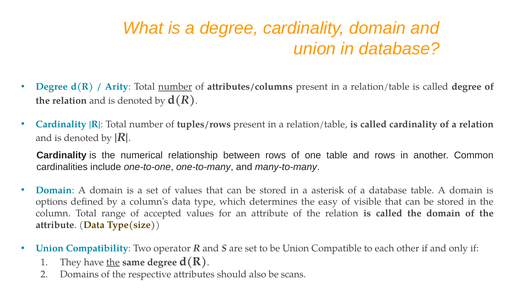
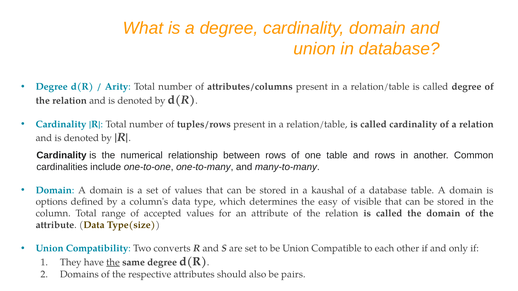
number at (175, 87) underline: present -> none
asterisk: asterisk -> kaushal
operator: operator -> converts
scans: scans -> pairs
